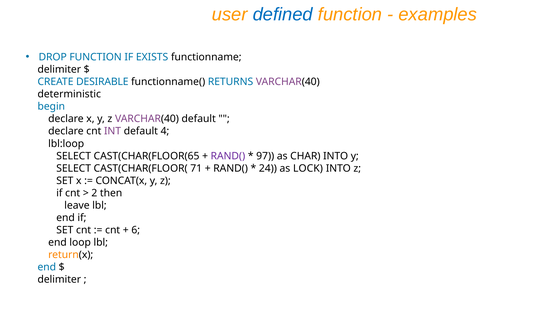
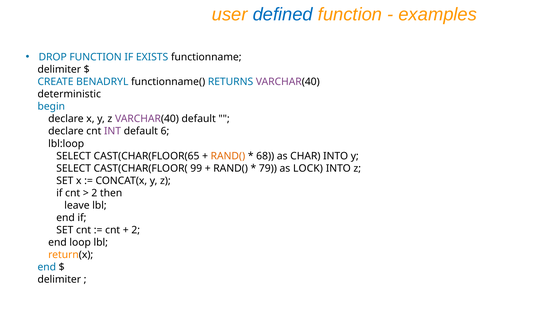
DESIRABLE: DESIRABLE -> BENADRYL
4: 4 -> 6
RAND( at (228, 156) colour: purple -> orange
97: 97 -> 68
71: 71 -> 99
24: 24 -> 79
6 at (136, 230): 6 -> 2
